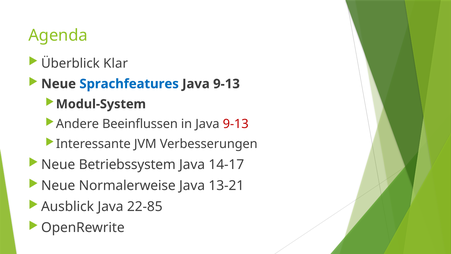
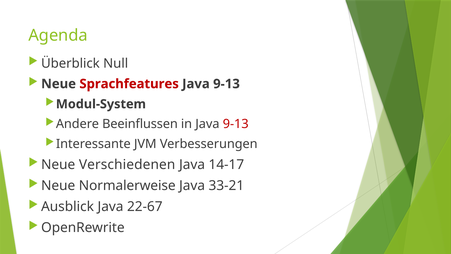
Klar: Klar -> Null
Sprachfeatures colour: blue -> red
Betriebssystem: Betriebssystem -> Verschiedenen
13-21: 13-21 -> 33-21
22-85: 22-85 -> 22-67
